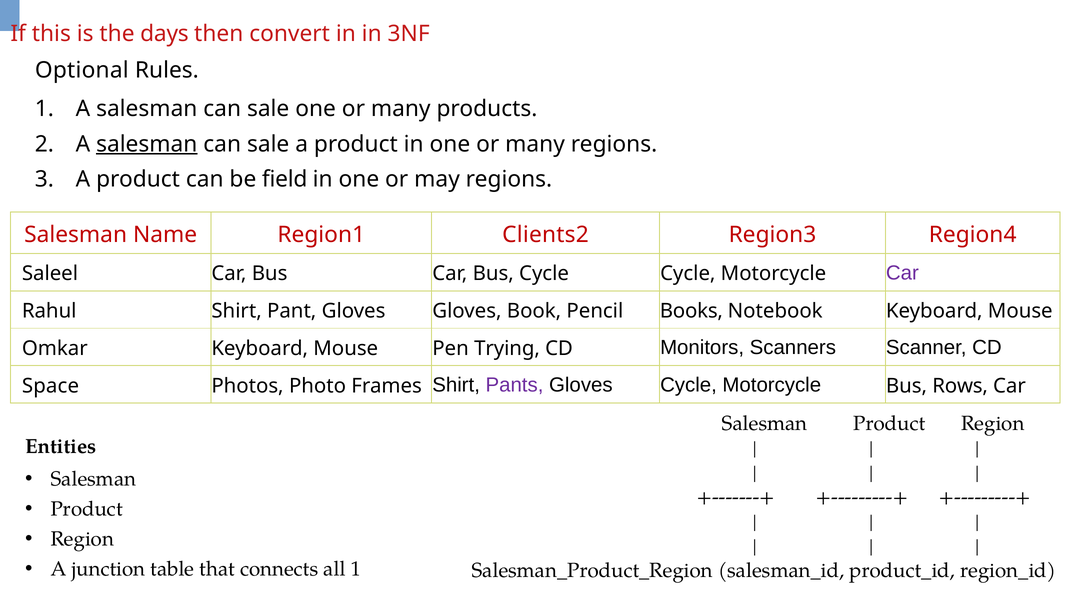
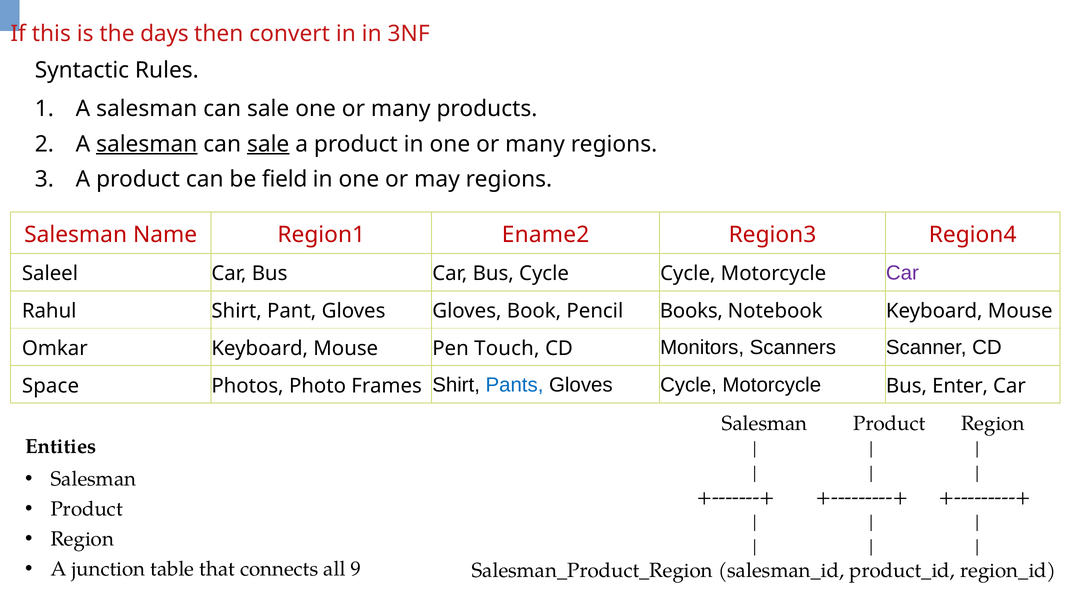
Optional: Optional -> Syntactic
sale at (268, 144) underline: none -> present
Clients2: Clients2 -> Ename2
Trying: Trying -> Touch
Pants colour: purple -> blue
Rows: Rows -> Enter
all 1: 1 -> 9
